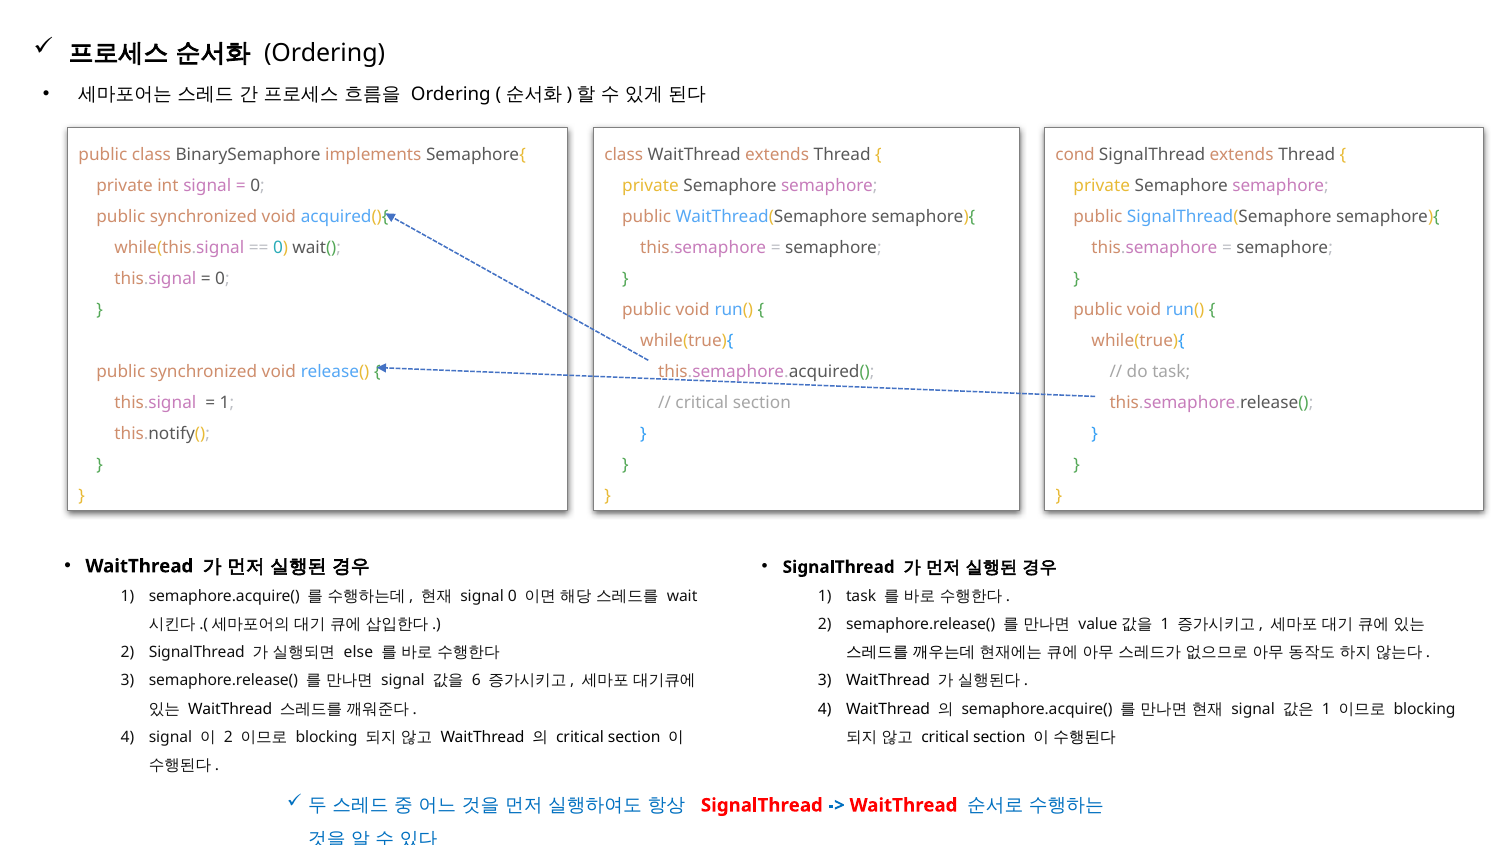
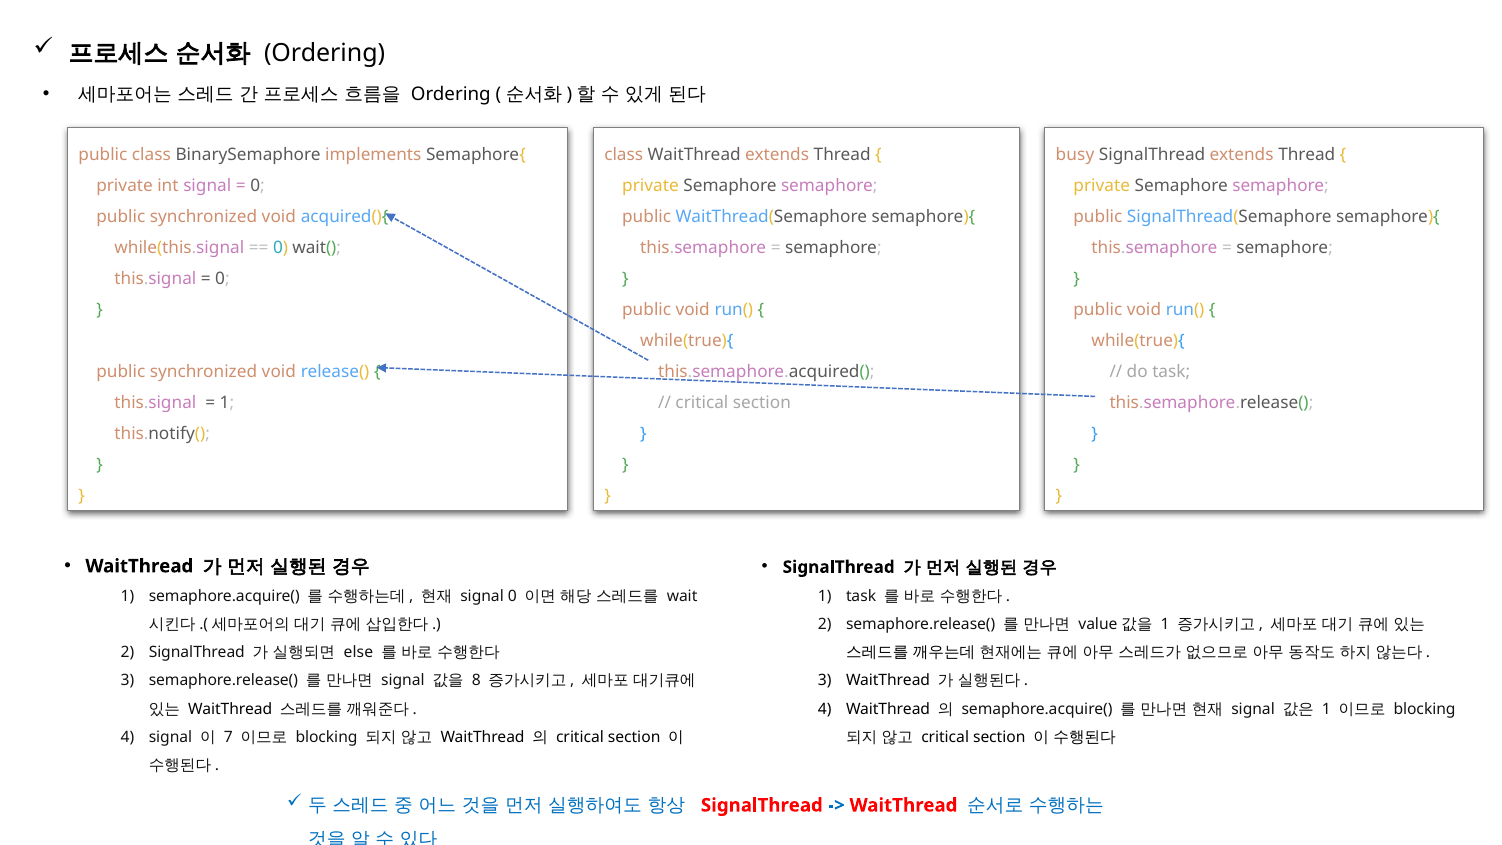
cond: cond -> busy
6: 6 -> 8
2 at (228, 737): 2 -> 7
